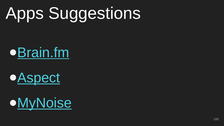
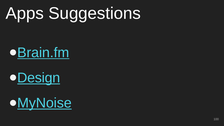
Aspect: Aspect -> Design
